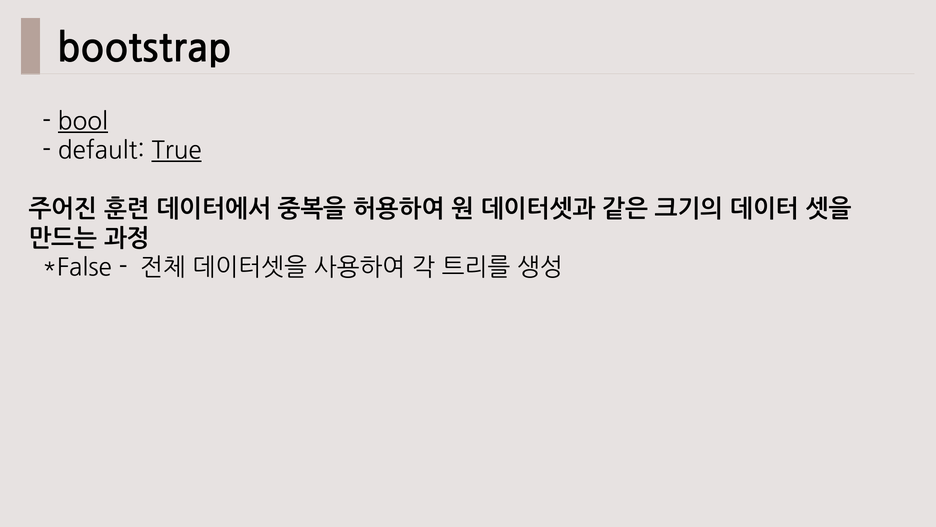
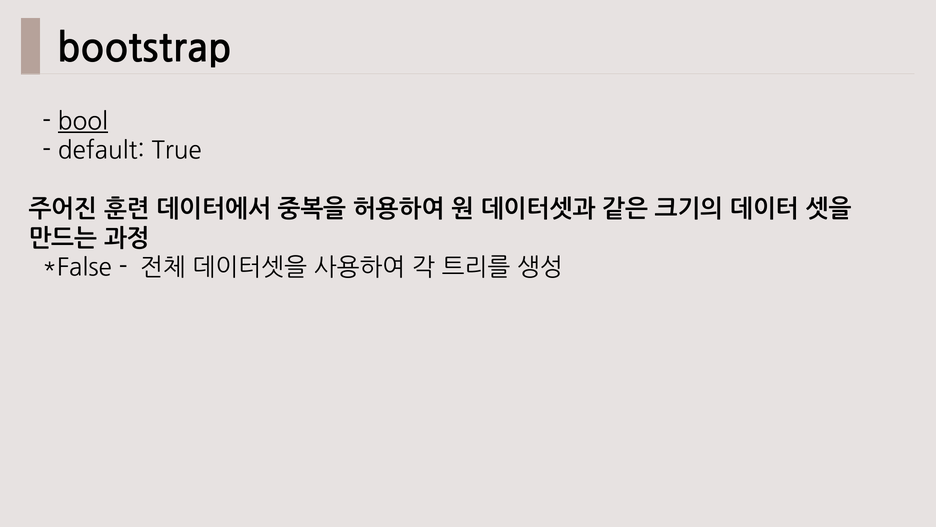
True underline: present -> none
